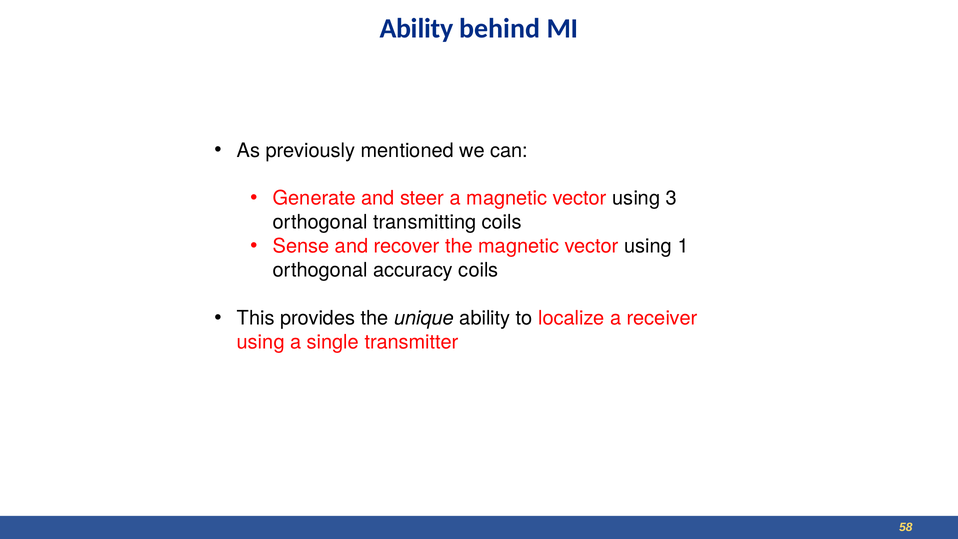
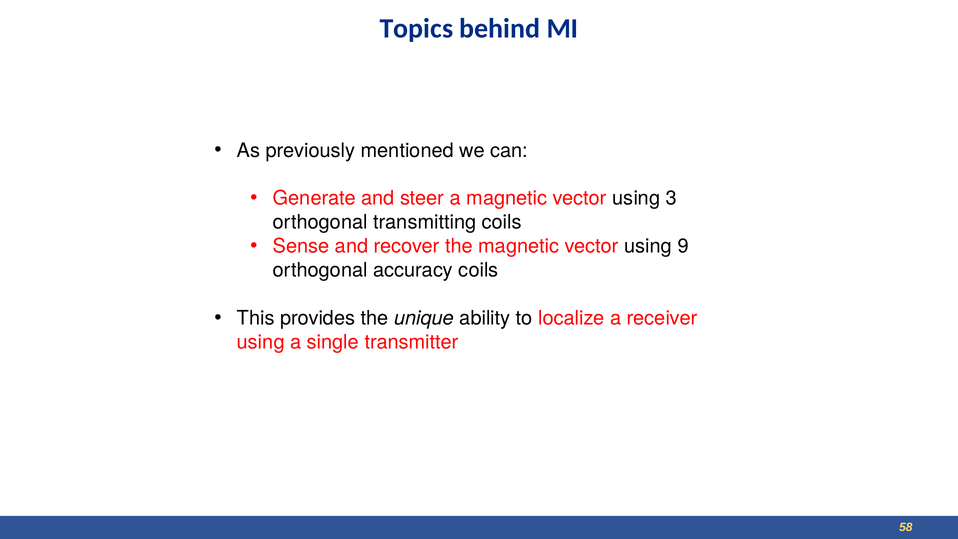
Ability at (416, 29): Ability -> Topics
1: 1 -> 9
